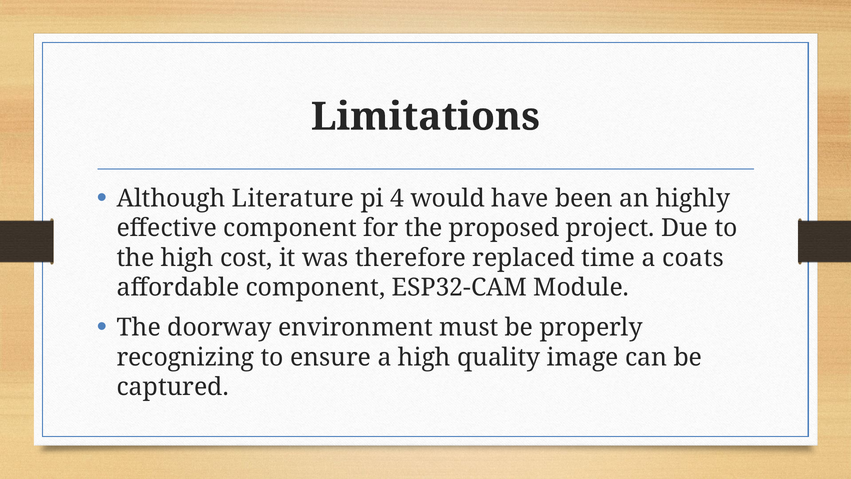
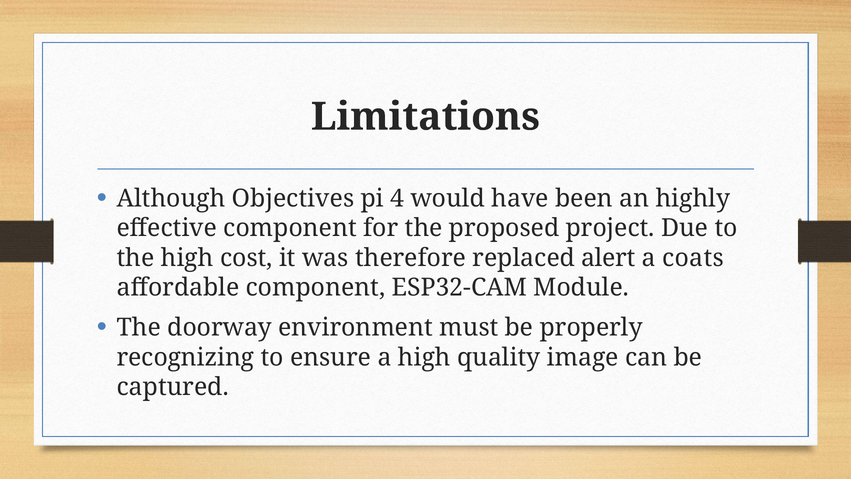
Literature: Literature -> Objectives
time: time -> alert
